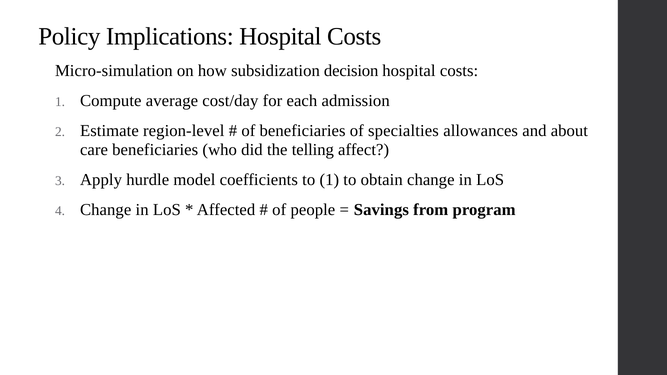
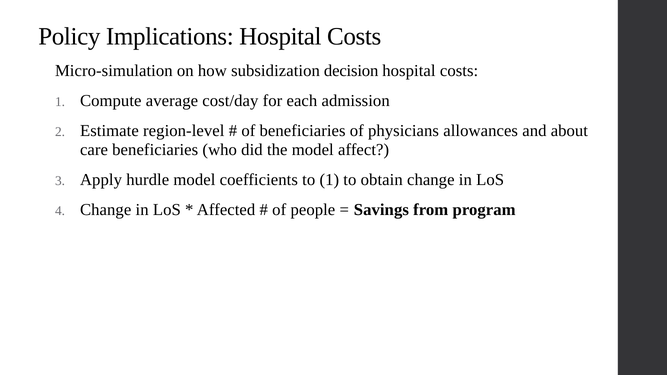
specialties: specialties -> physicians
the telling: telling -> model
